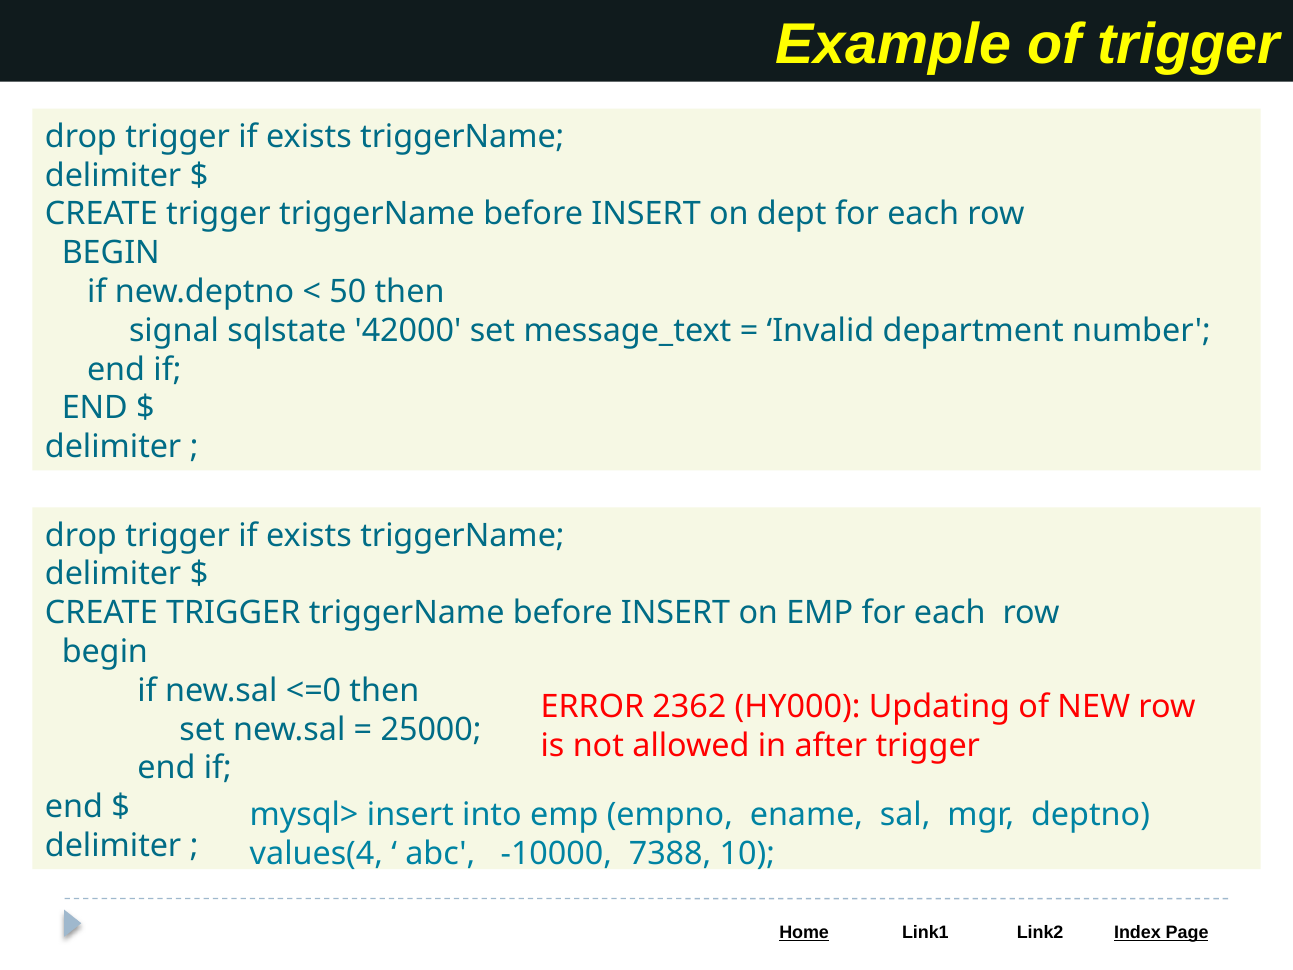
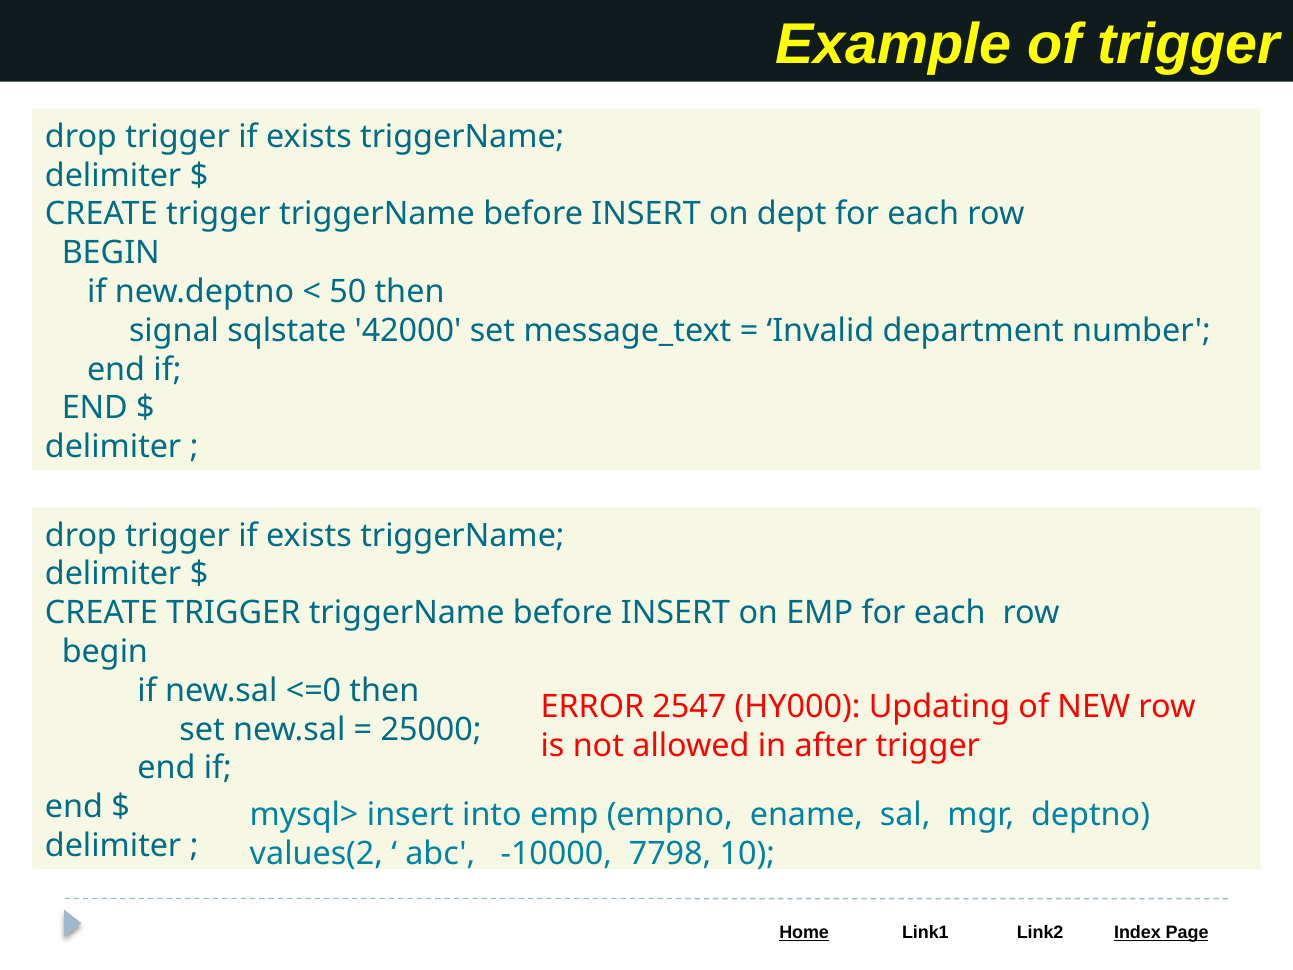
2362: 2362 -> 2547
values(4: values(4 -> values(2
7388: 7388 -> 7798
